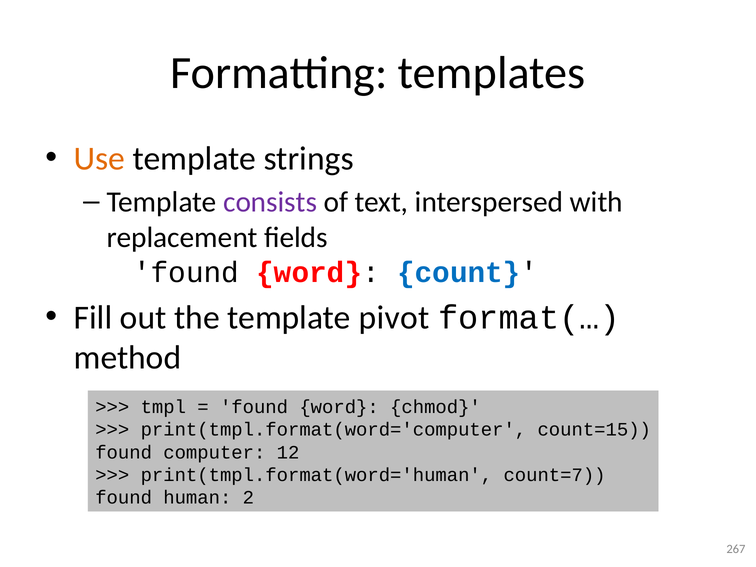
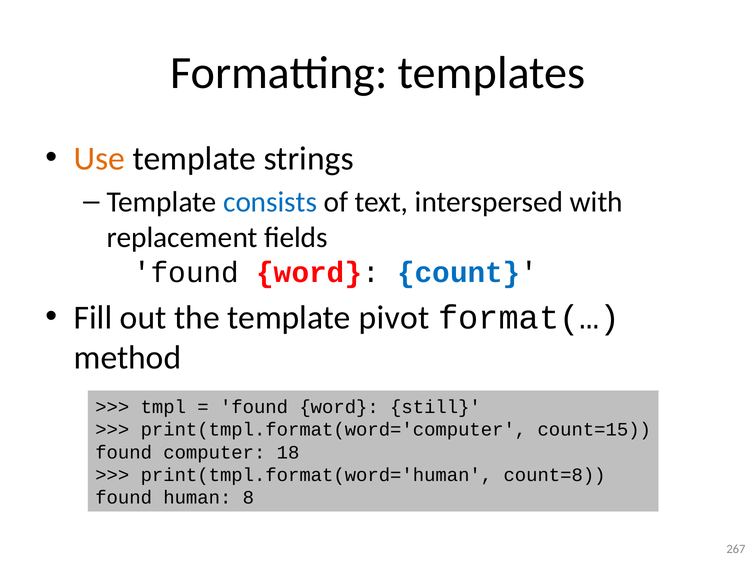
consists colour: purple -> blue
chmod: chmod -> still
12: 12 -> 18
count=7: count=7 -> count=8
2: 2 -> 8
